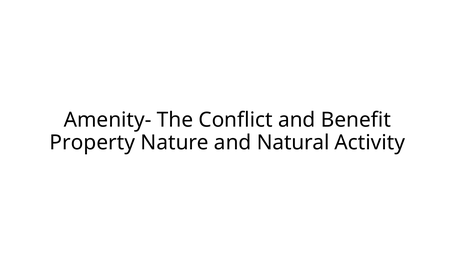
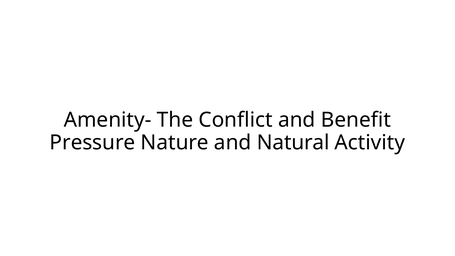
Property: Property -> Pressure
